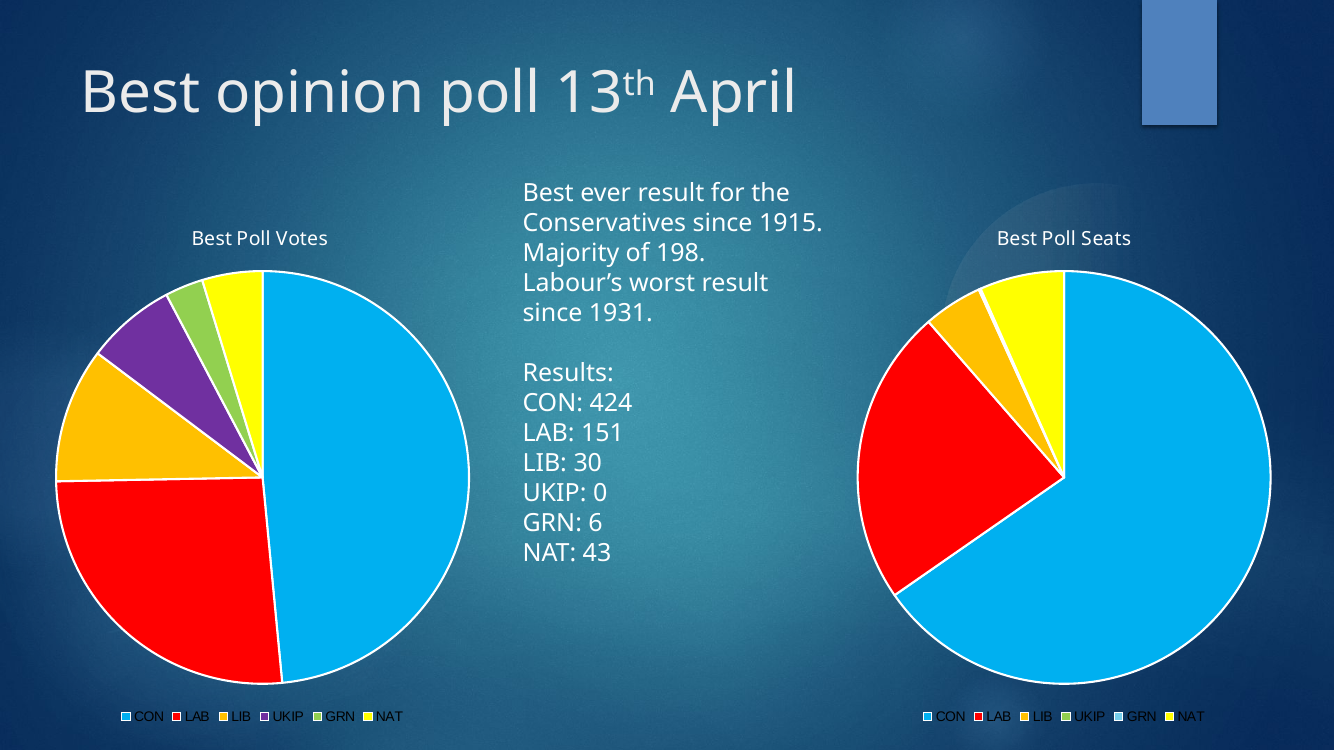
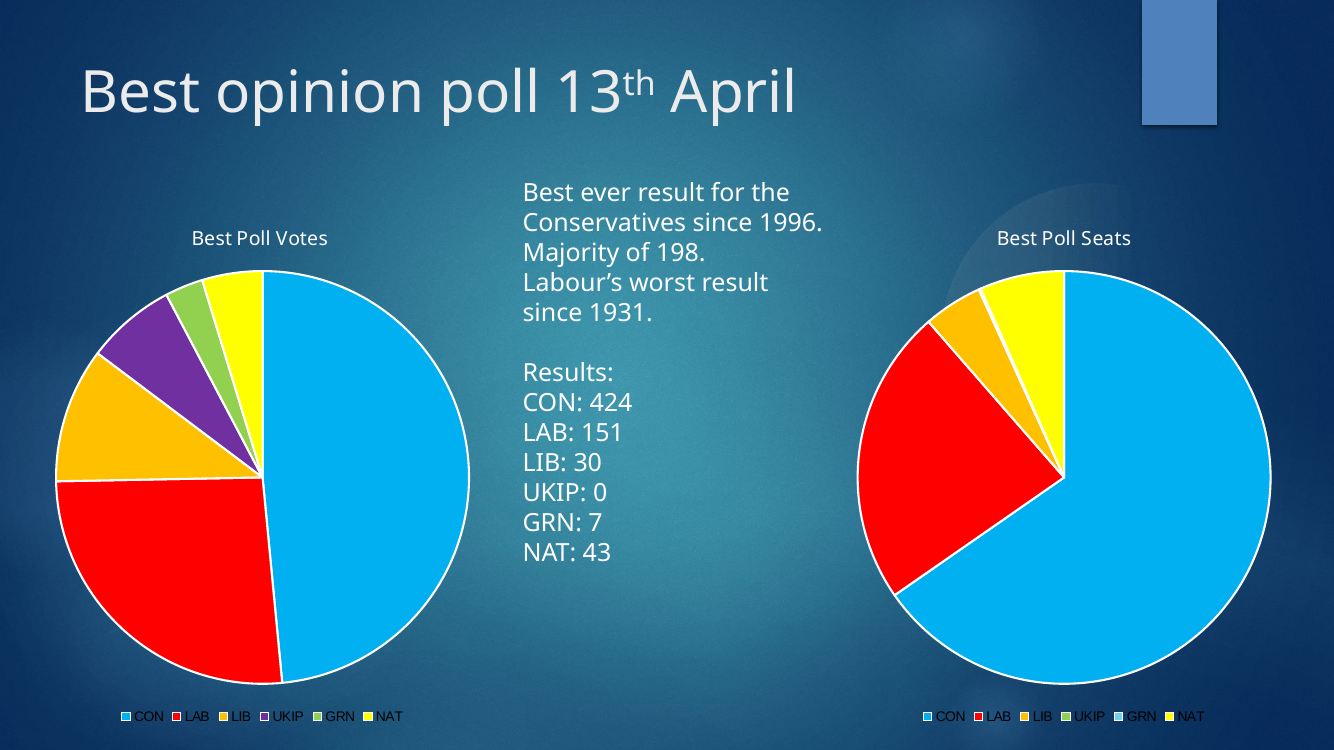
1915: 1915 -> 1996
6: 6 -> 7
